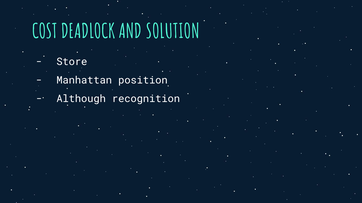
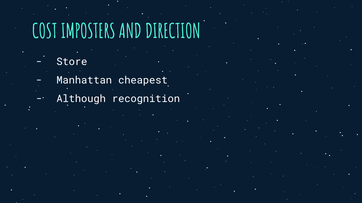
DEADLOCK: DEADLOCK -> IMPOSTERS
SOLUTION: SOLUTION -> DIRECTION
position: position -> cheapest
